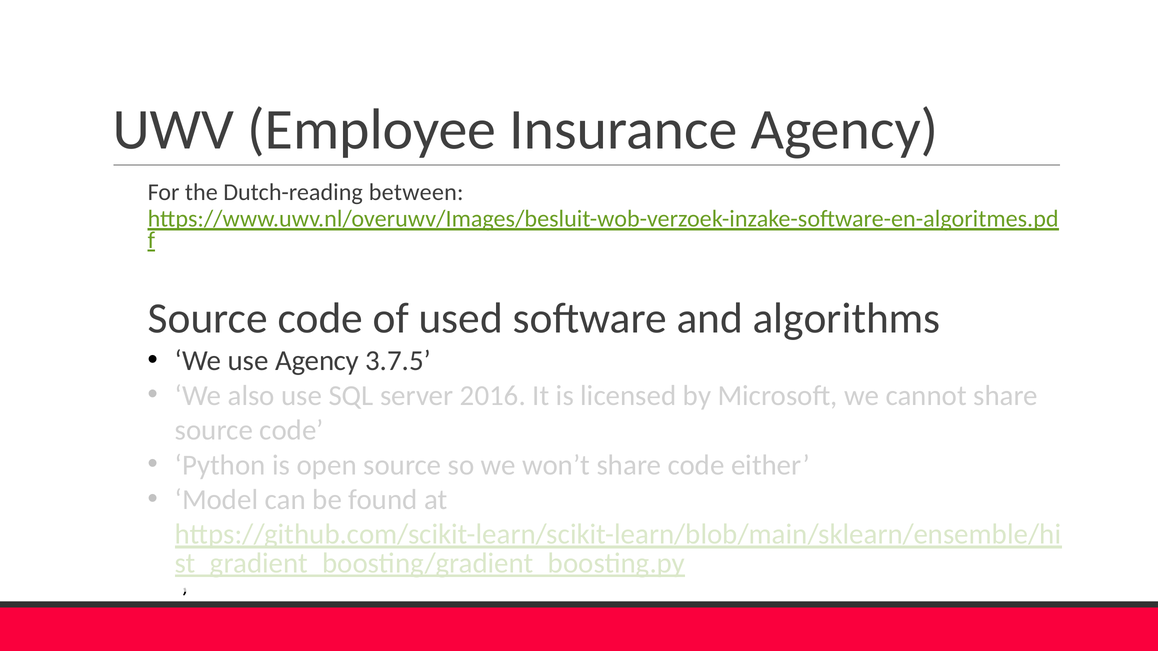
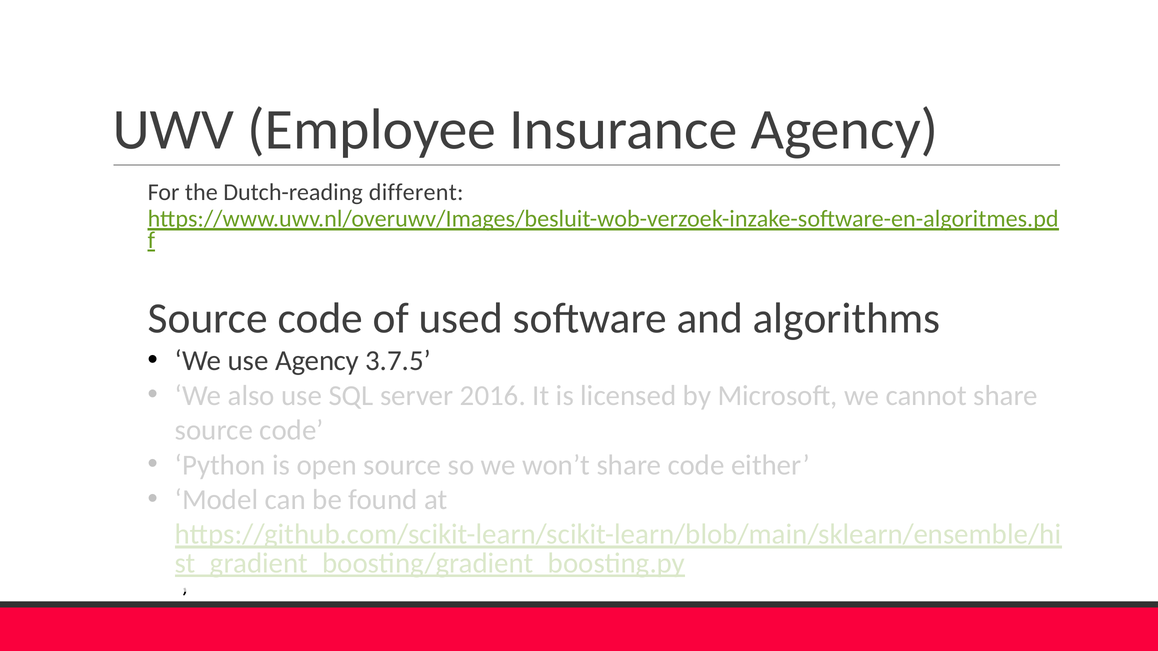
between: between -> different
